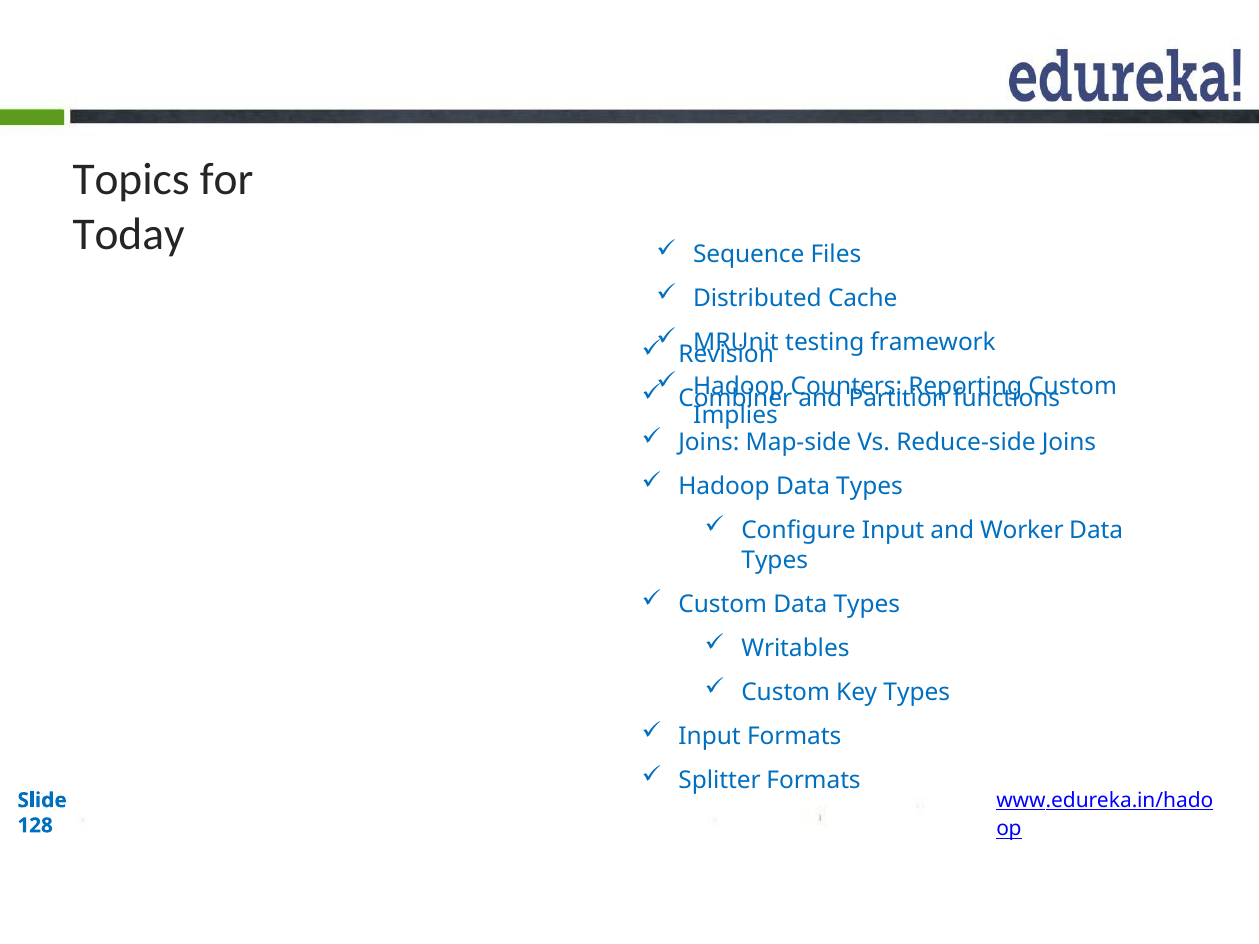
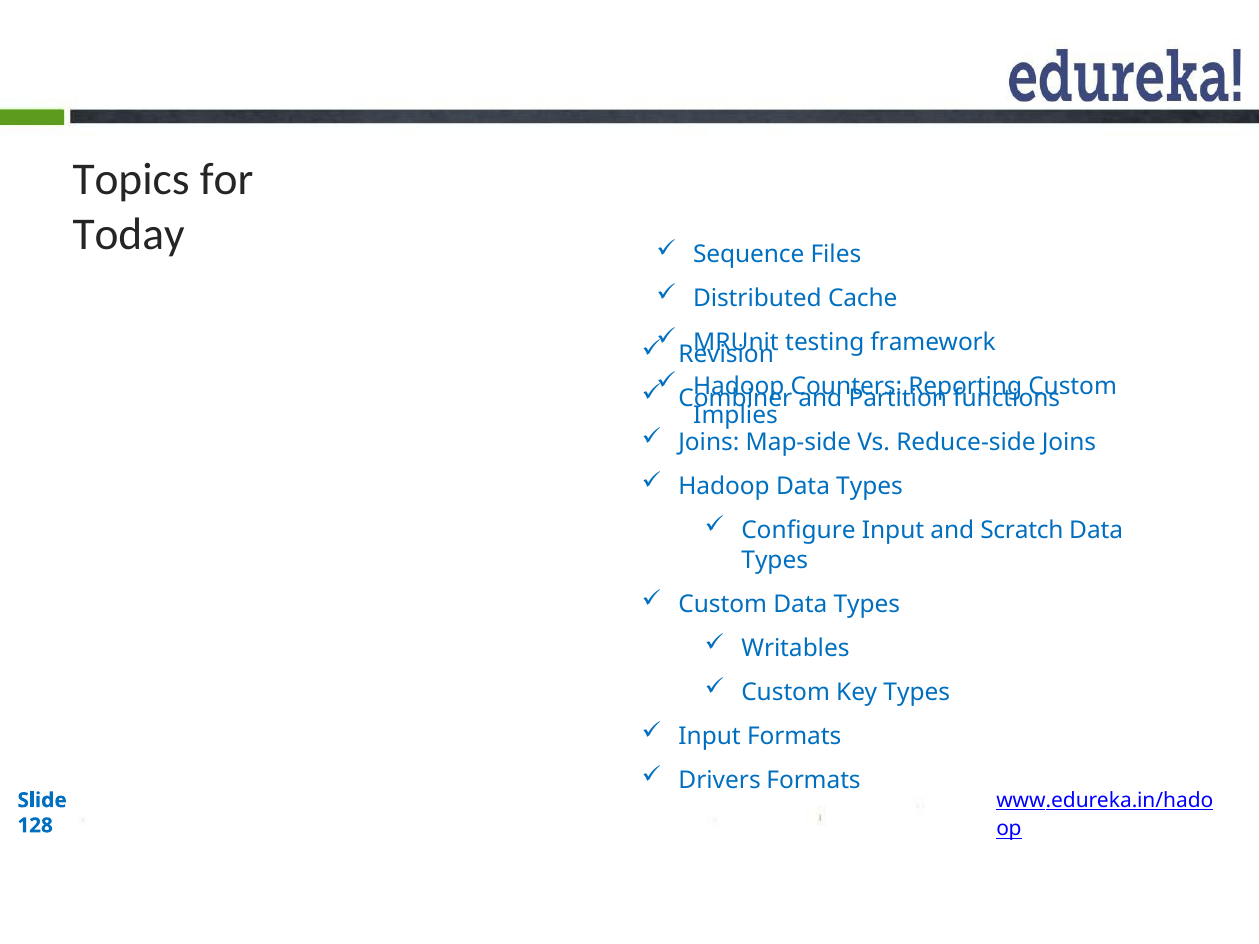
Worker: Worker -> Scratch
Splitter: Splitter -> Drivers
